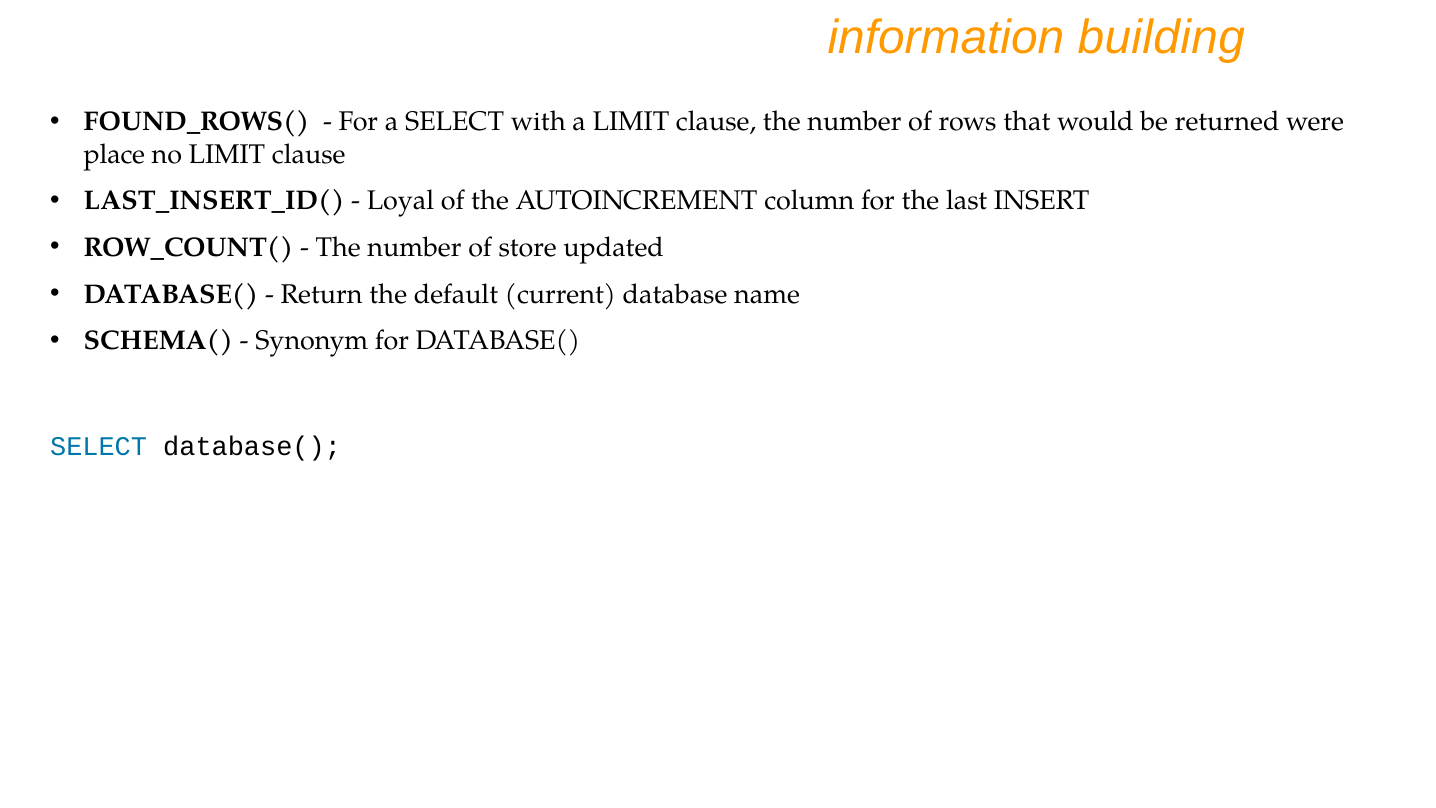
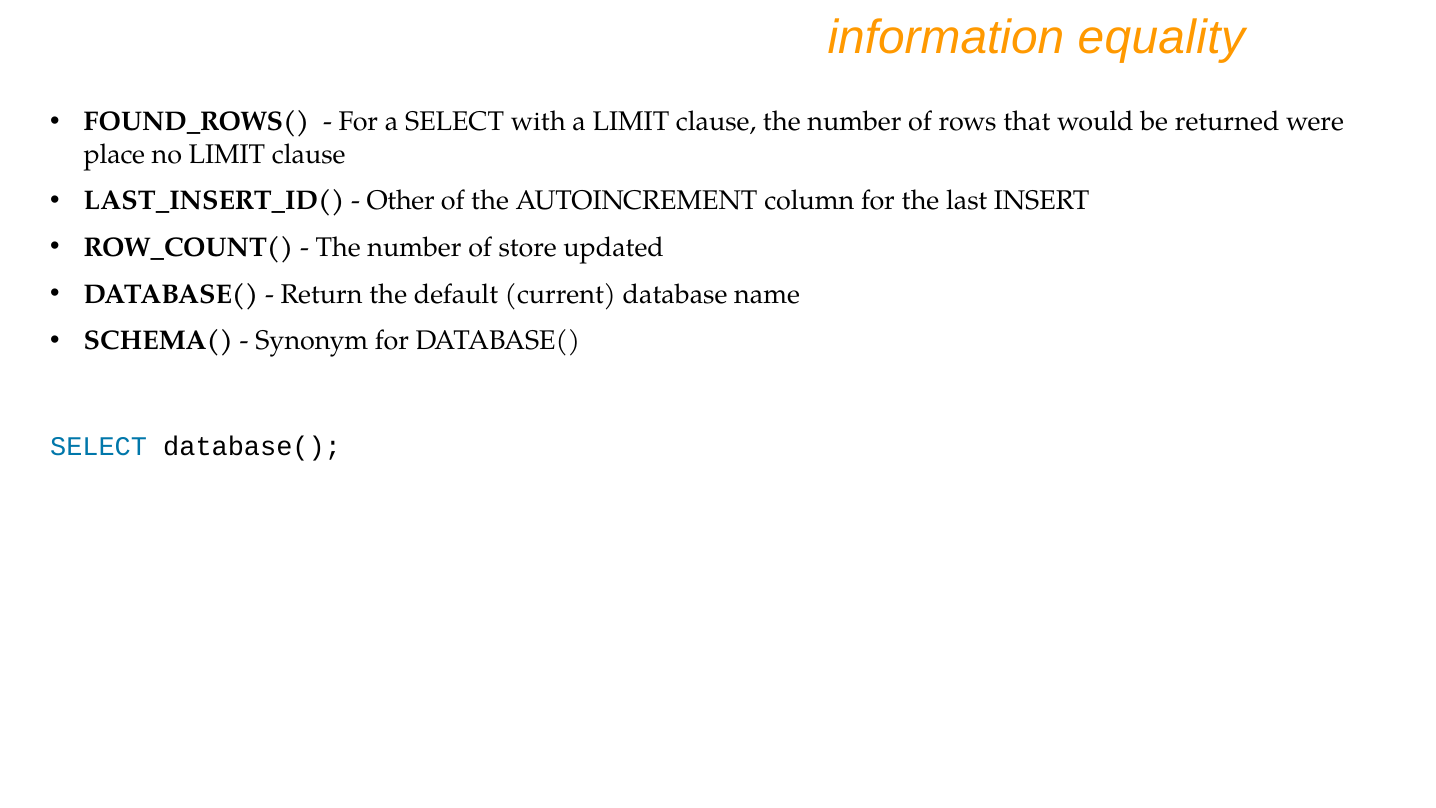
building: building -> equality
Loyal: Loyal -> Other
